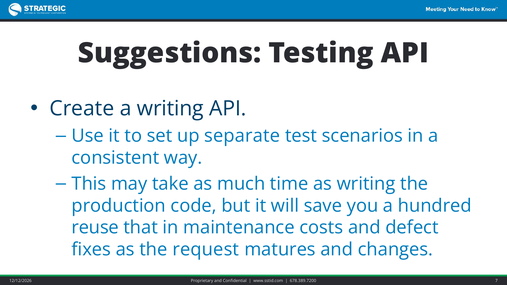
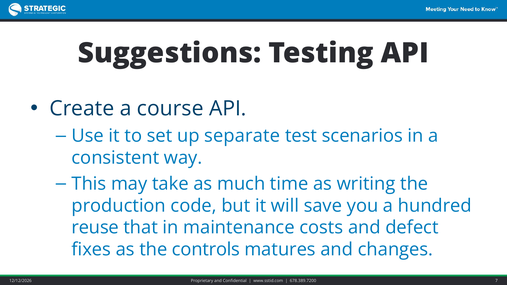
a writing: writing -> course
request: request -> controls
